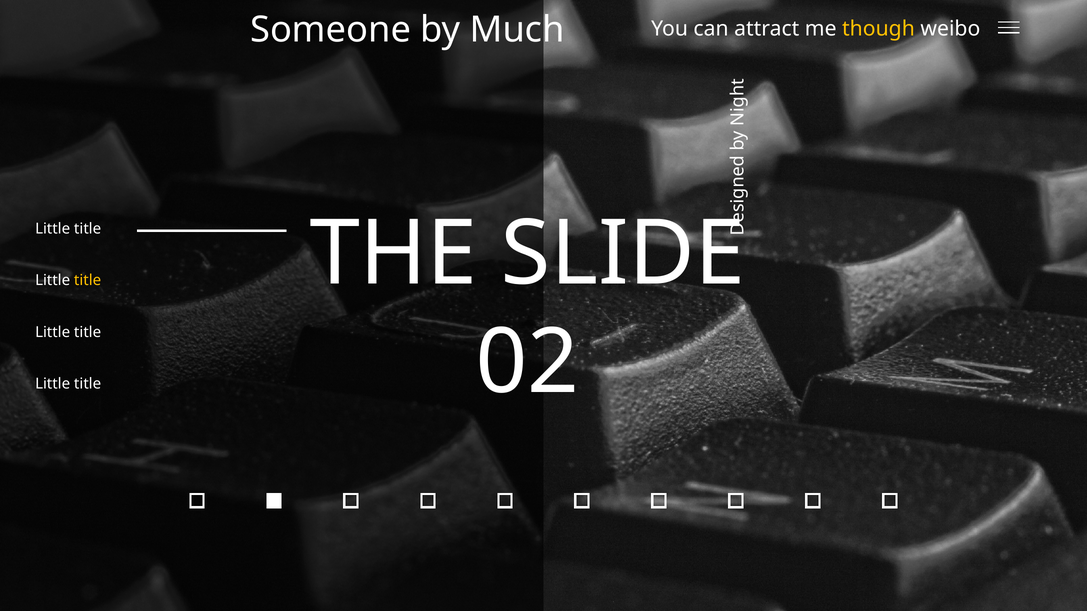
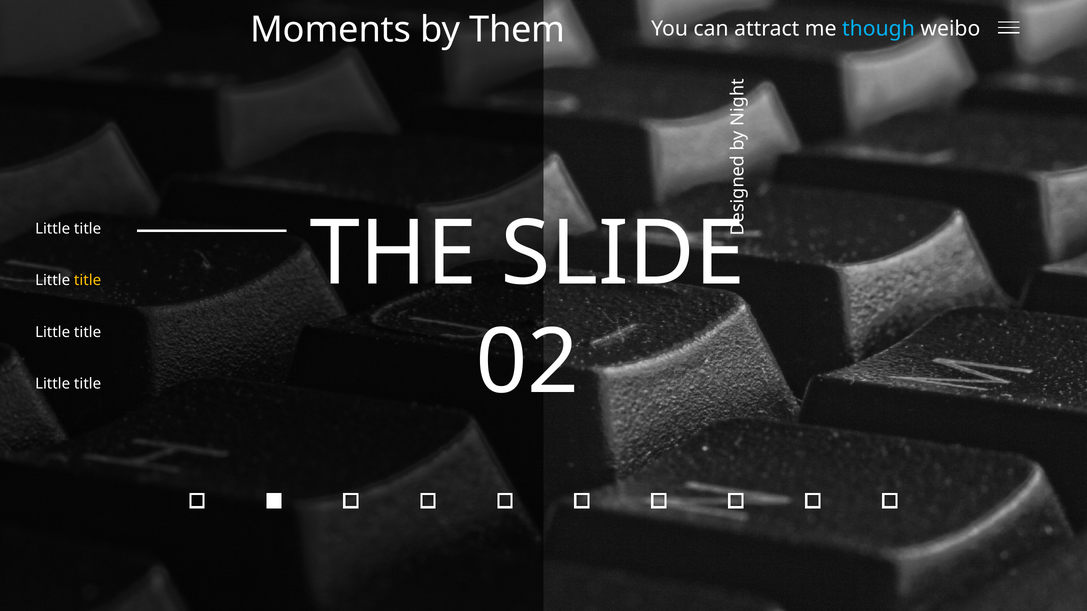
Someone: Someone -> Moments
Much: Much -> Them
though colour: yellow -> light blue
